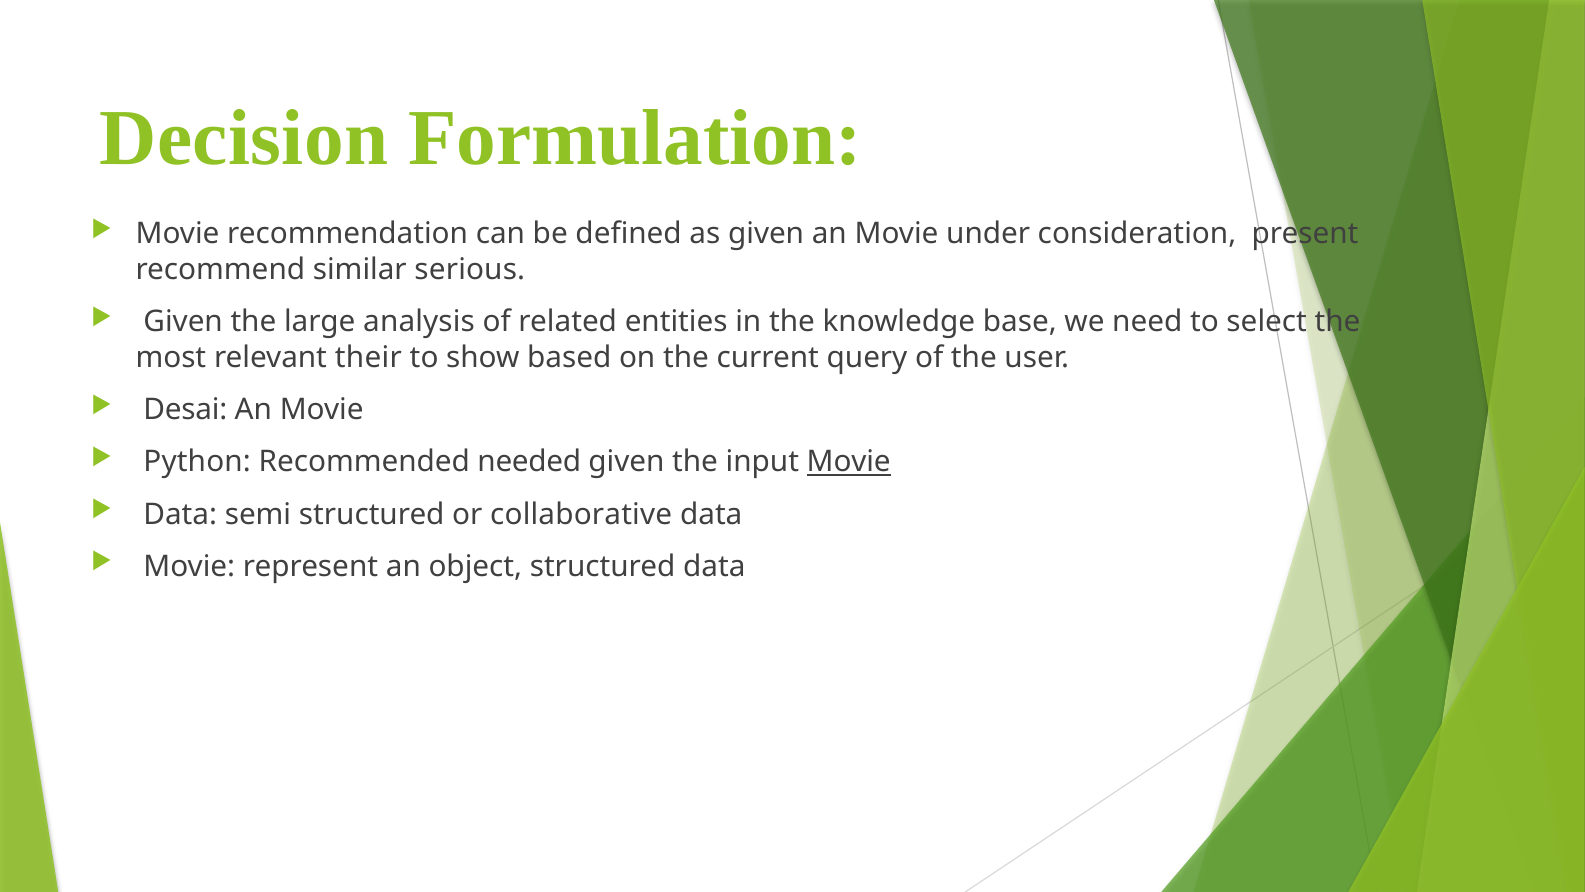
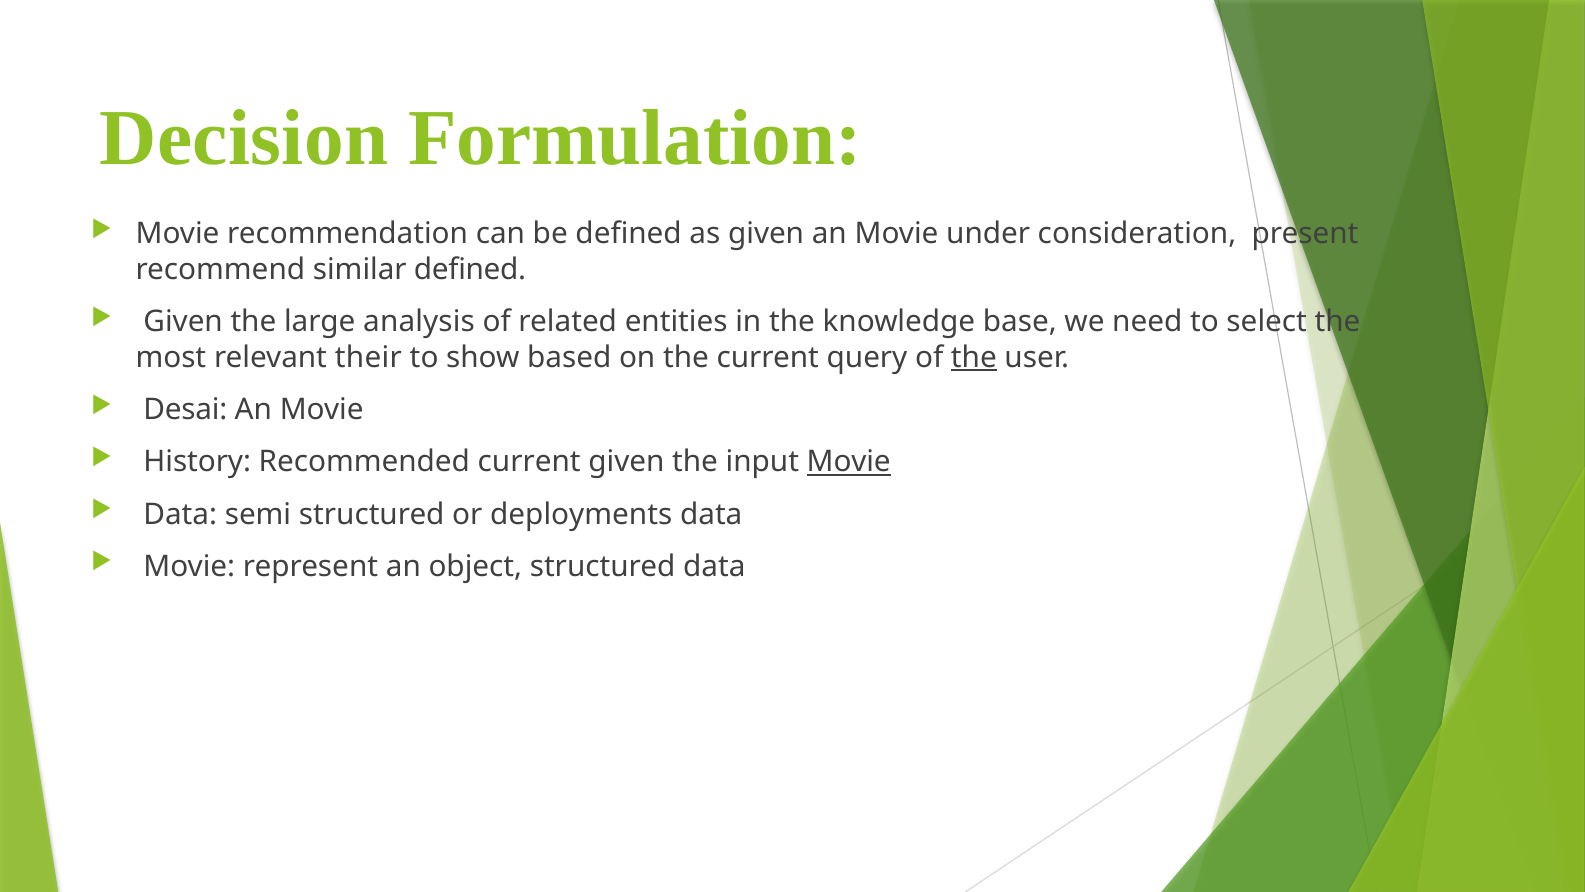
similar serious: serious -> defined
the at (974, 357) underline: none -> present
Python: Python -> History
Recommended needed: needed -> current
collaborative: collaborative -> deployments
